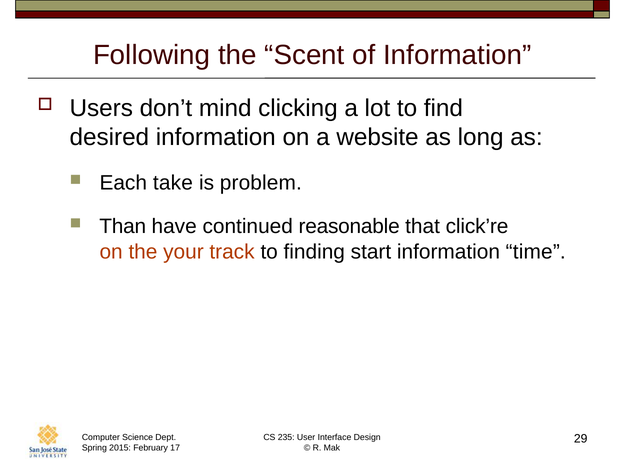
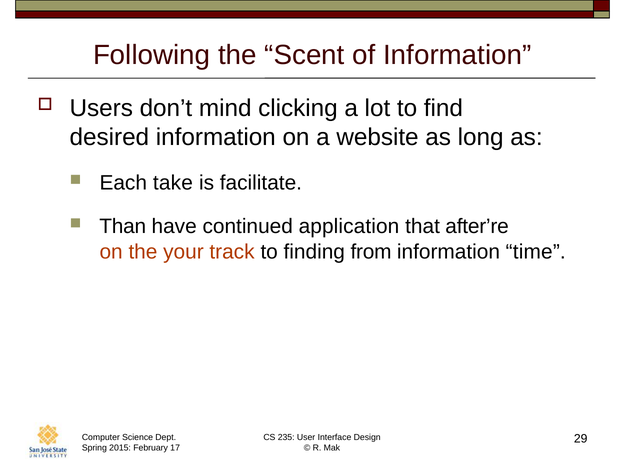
problem: problem -> facilitate
reasonable: reasonable -> application
click’re: click’re -> after’re
start: start -> from
